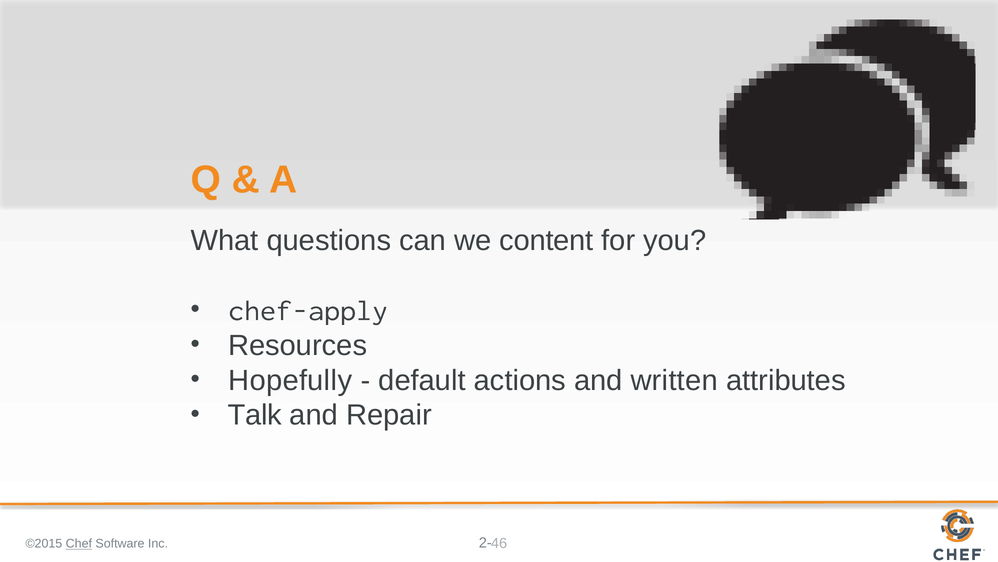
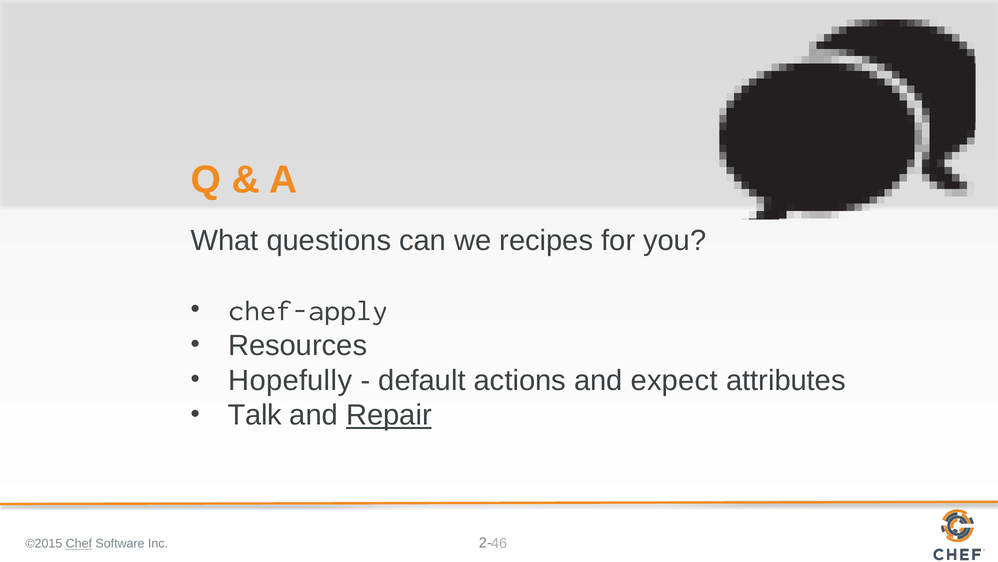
content: content -> recipes
written: written -> expect
Repair underline: none -> present
